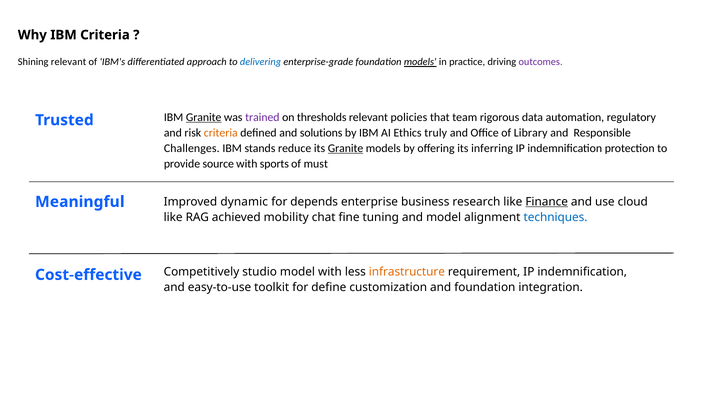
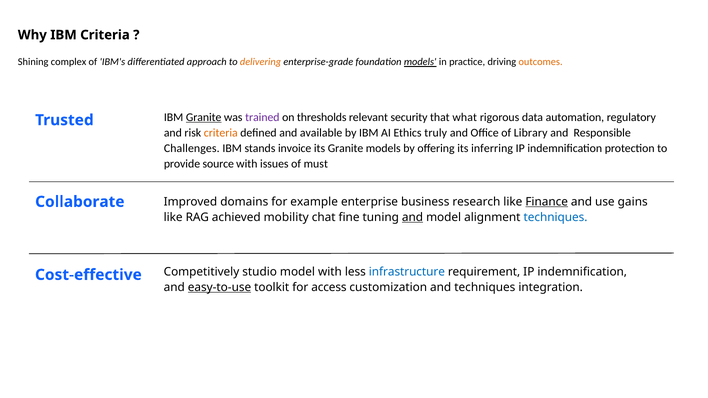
Shining relevant: relevant -> complex
delivering colour: blue -> orange
outcomes colour: purple -> orange
policies: policies -> security
team: team -> what
solutions: solutions -> available
reduce: reduce -> invoice
Granite at (346, 148) underline: present -> none
sports: sports -> issues
Meaningful: Meaningful -> Collaborate
dynamic: dynamic -> domains
depends: depends -> example
cloud: cloud -> gains
and at (413, 217) underline: none -> present
infrastructure colour: orange -> blue
easy-to-use underline: none -> present
define: define -> access
and foundation: foundation -> techniques
